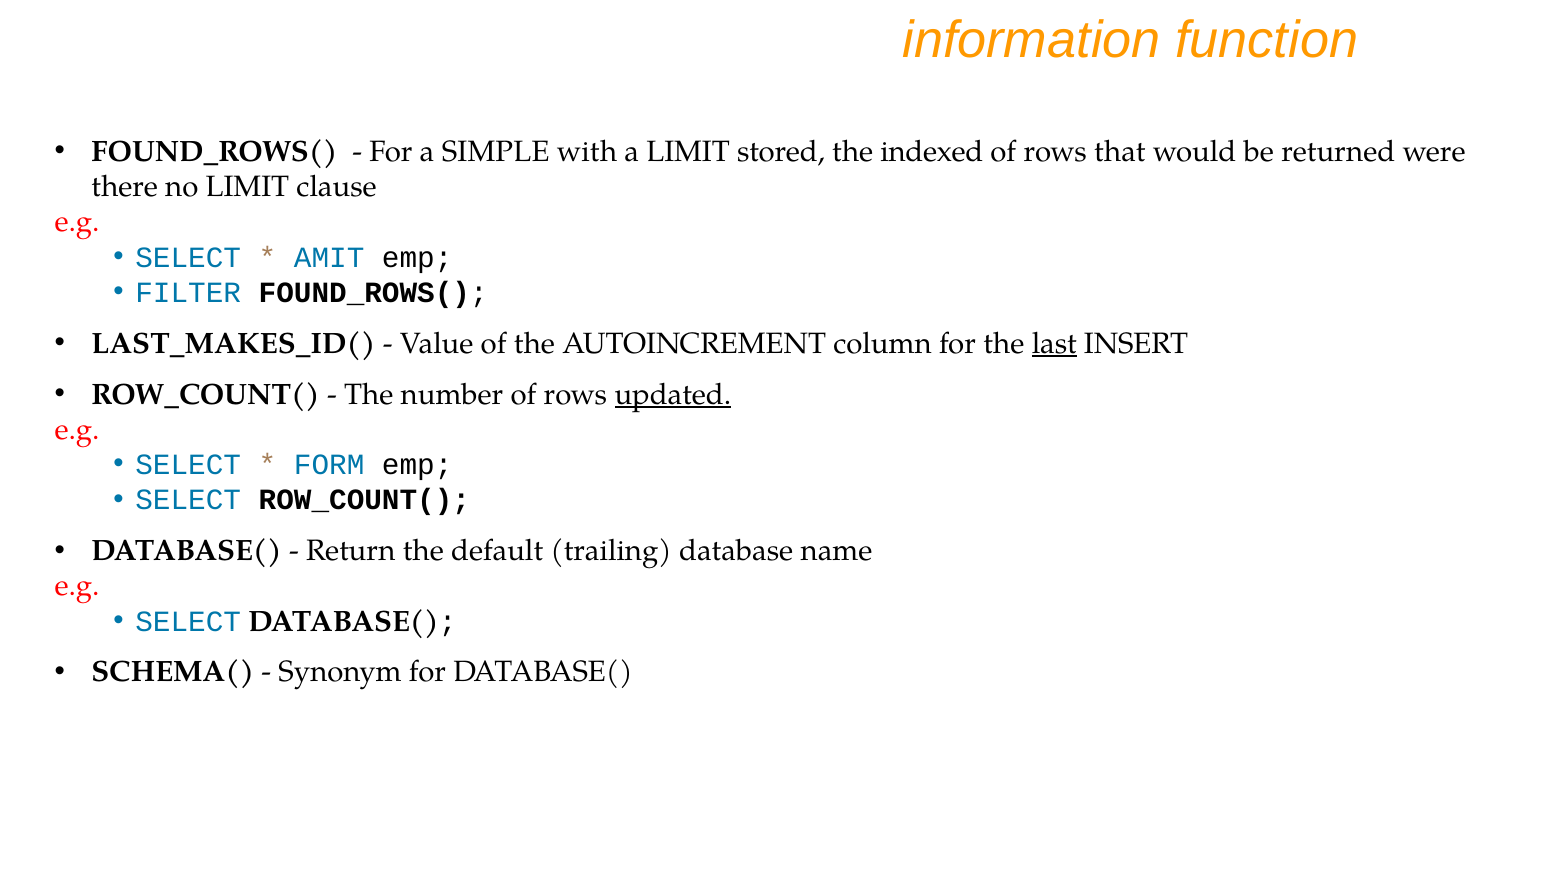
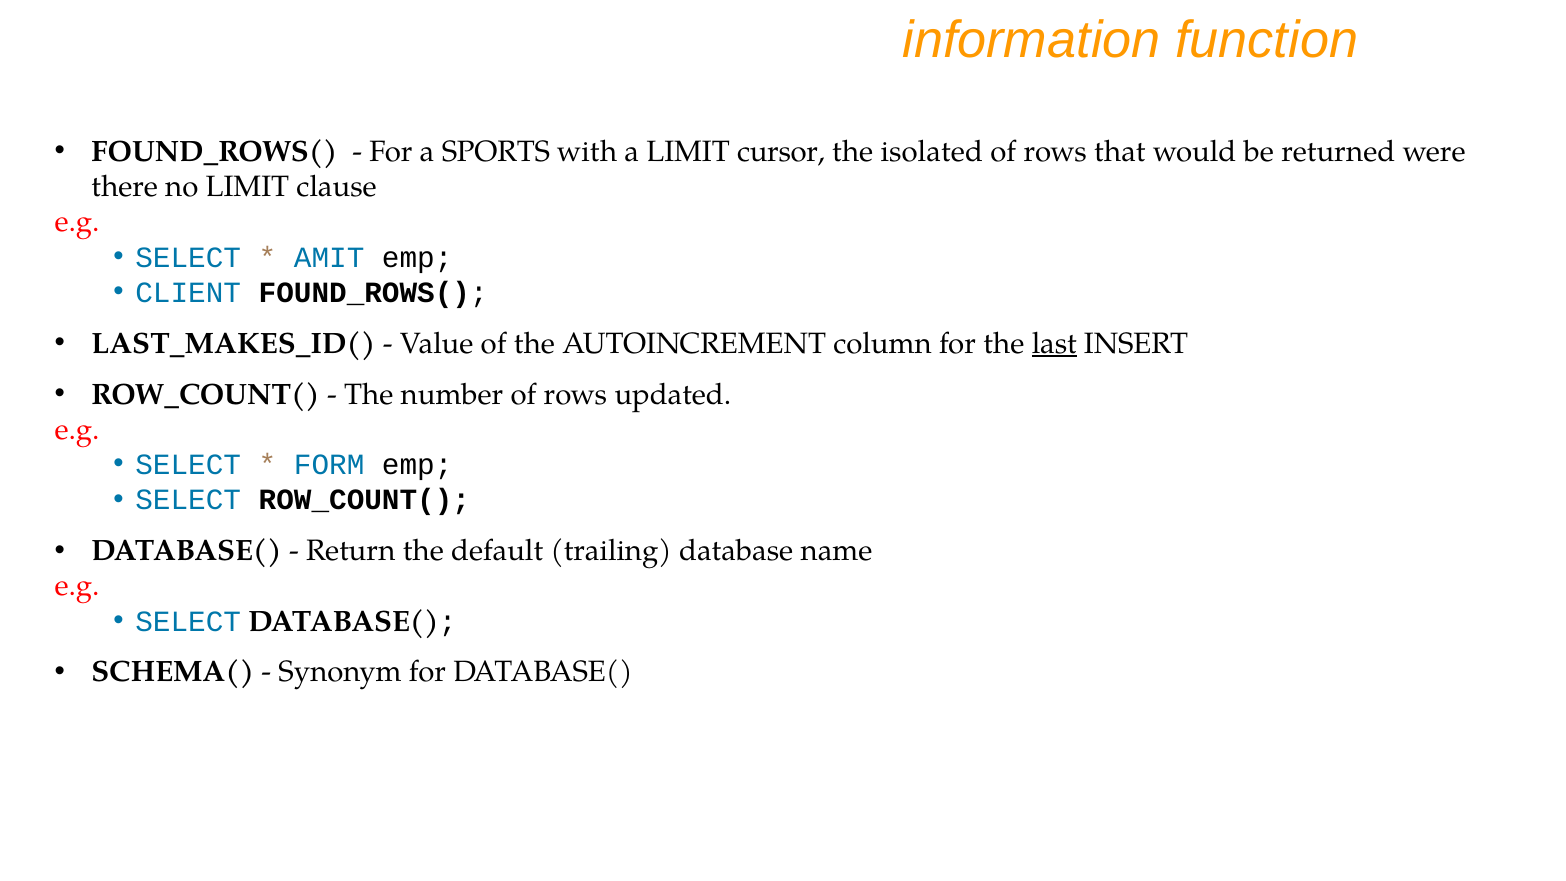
SIMPLE: SIMPLE -> SPORTS
stored: stored -> cursor
indexed: indexed -> isolated
FILTER: FILTER -> CLIENT
updated underline: present -> none
